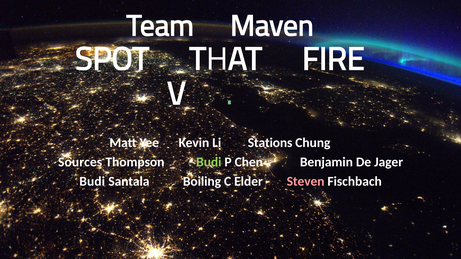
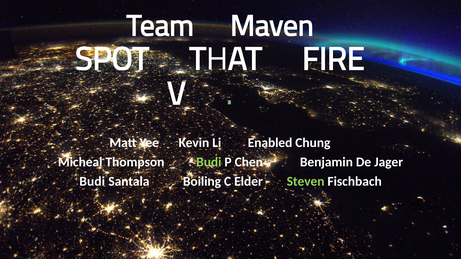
Stations: Stations -> Enabled
Sources: Sources -> Micheal
Steven colour: pink -> light green
